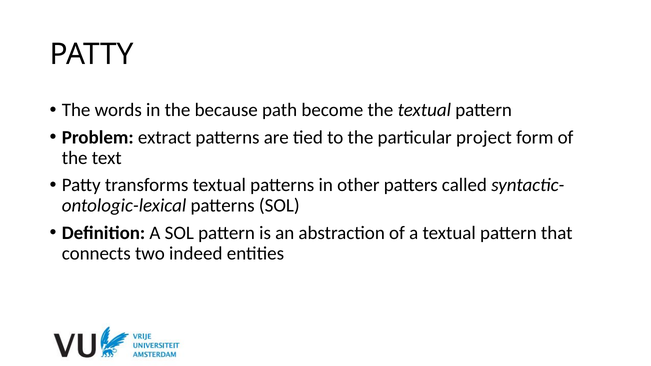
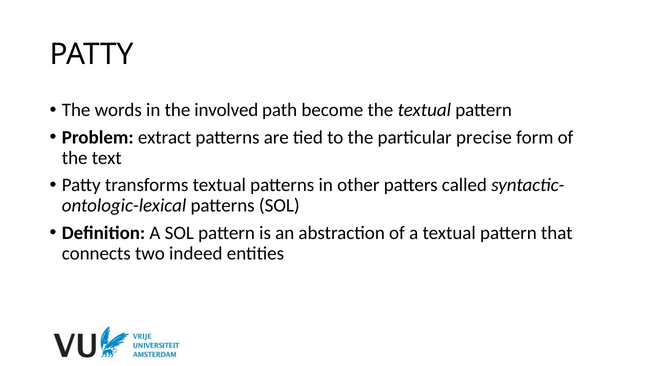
because: because -> involved
project: project -> precise
